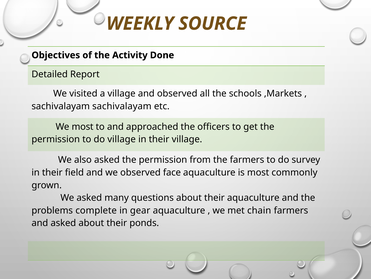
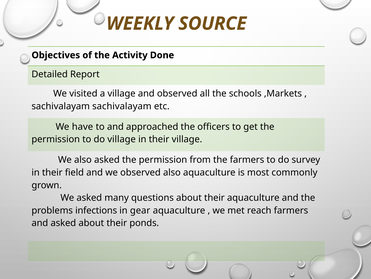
We most: most -> have
observed face: face -> also
complete: complete -> infections
chain: chain -> reach
